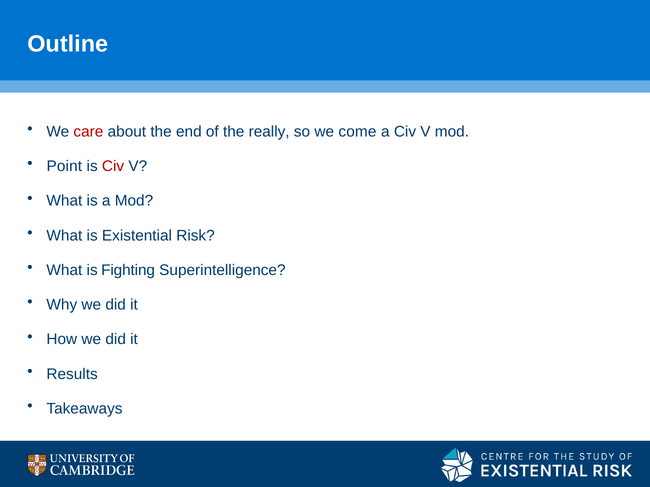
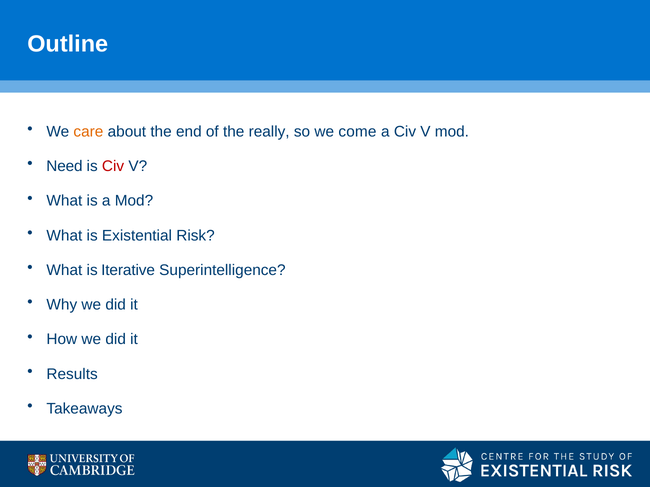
care colour: red -> orange
Point: Point -> Need
Fighting: Fighting -> Iterative
